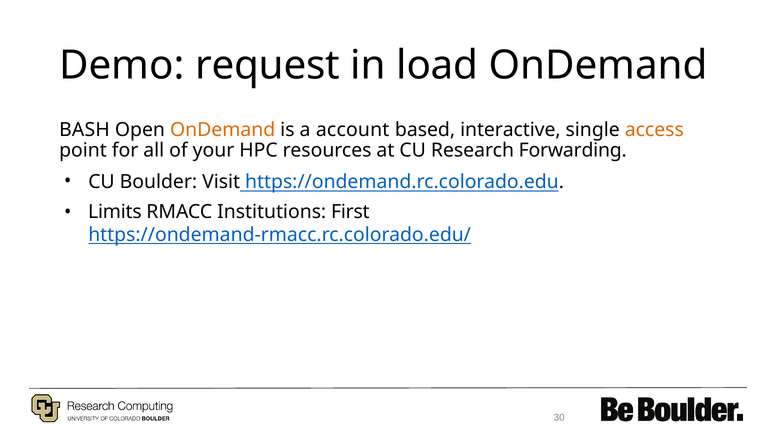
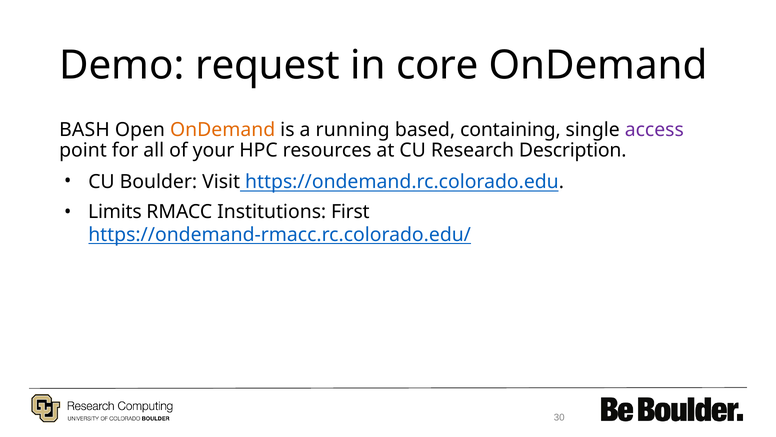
load: load -> core
account: account -> running
interactive: interactive -> containing
access colour: orange -> purple
Forwarding: Forwarding -> Description
